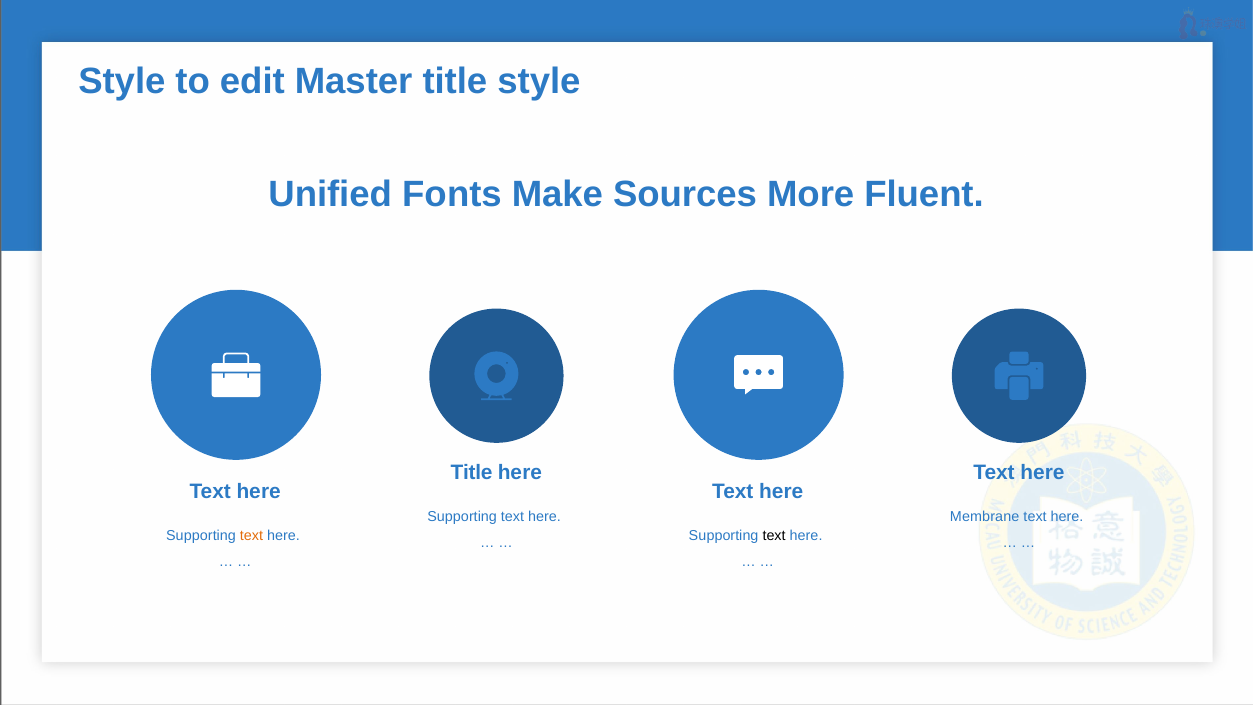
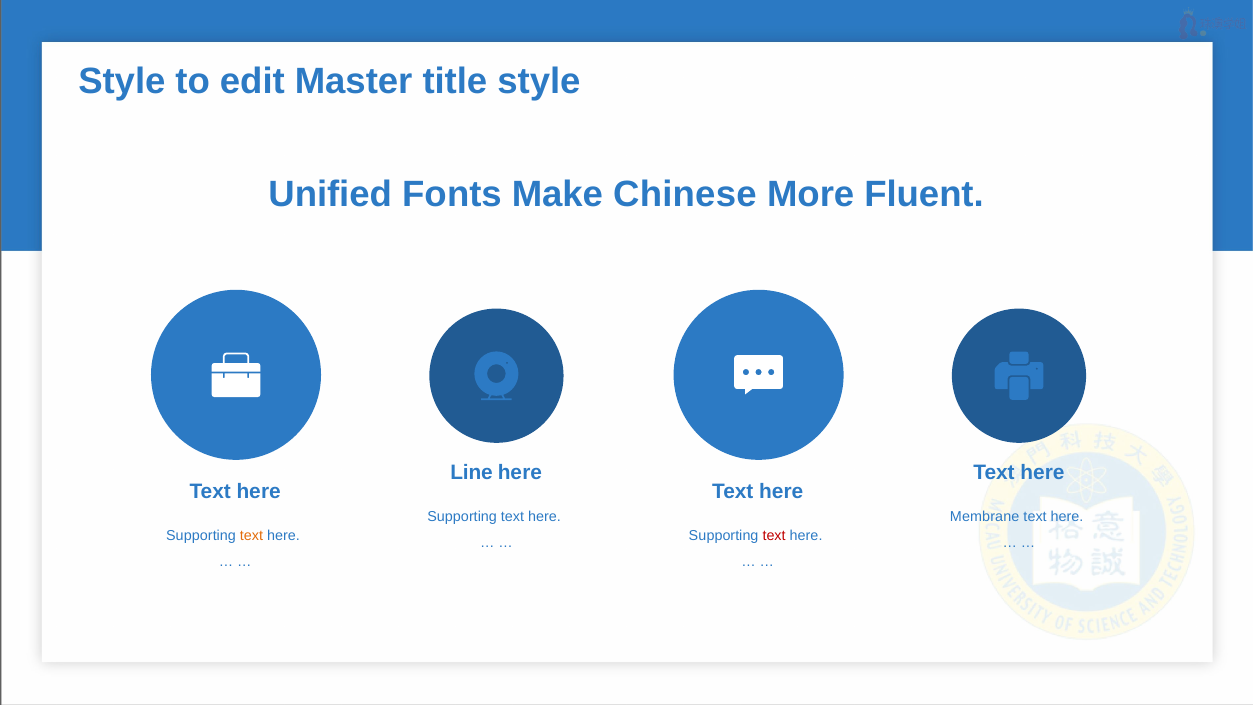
Sources: Sources -> Chinese
Title at (472, 472): Title -> Line
text at (774, 535) colour: black -> red
